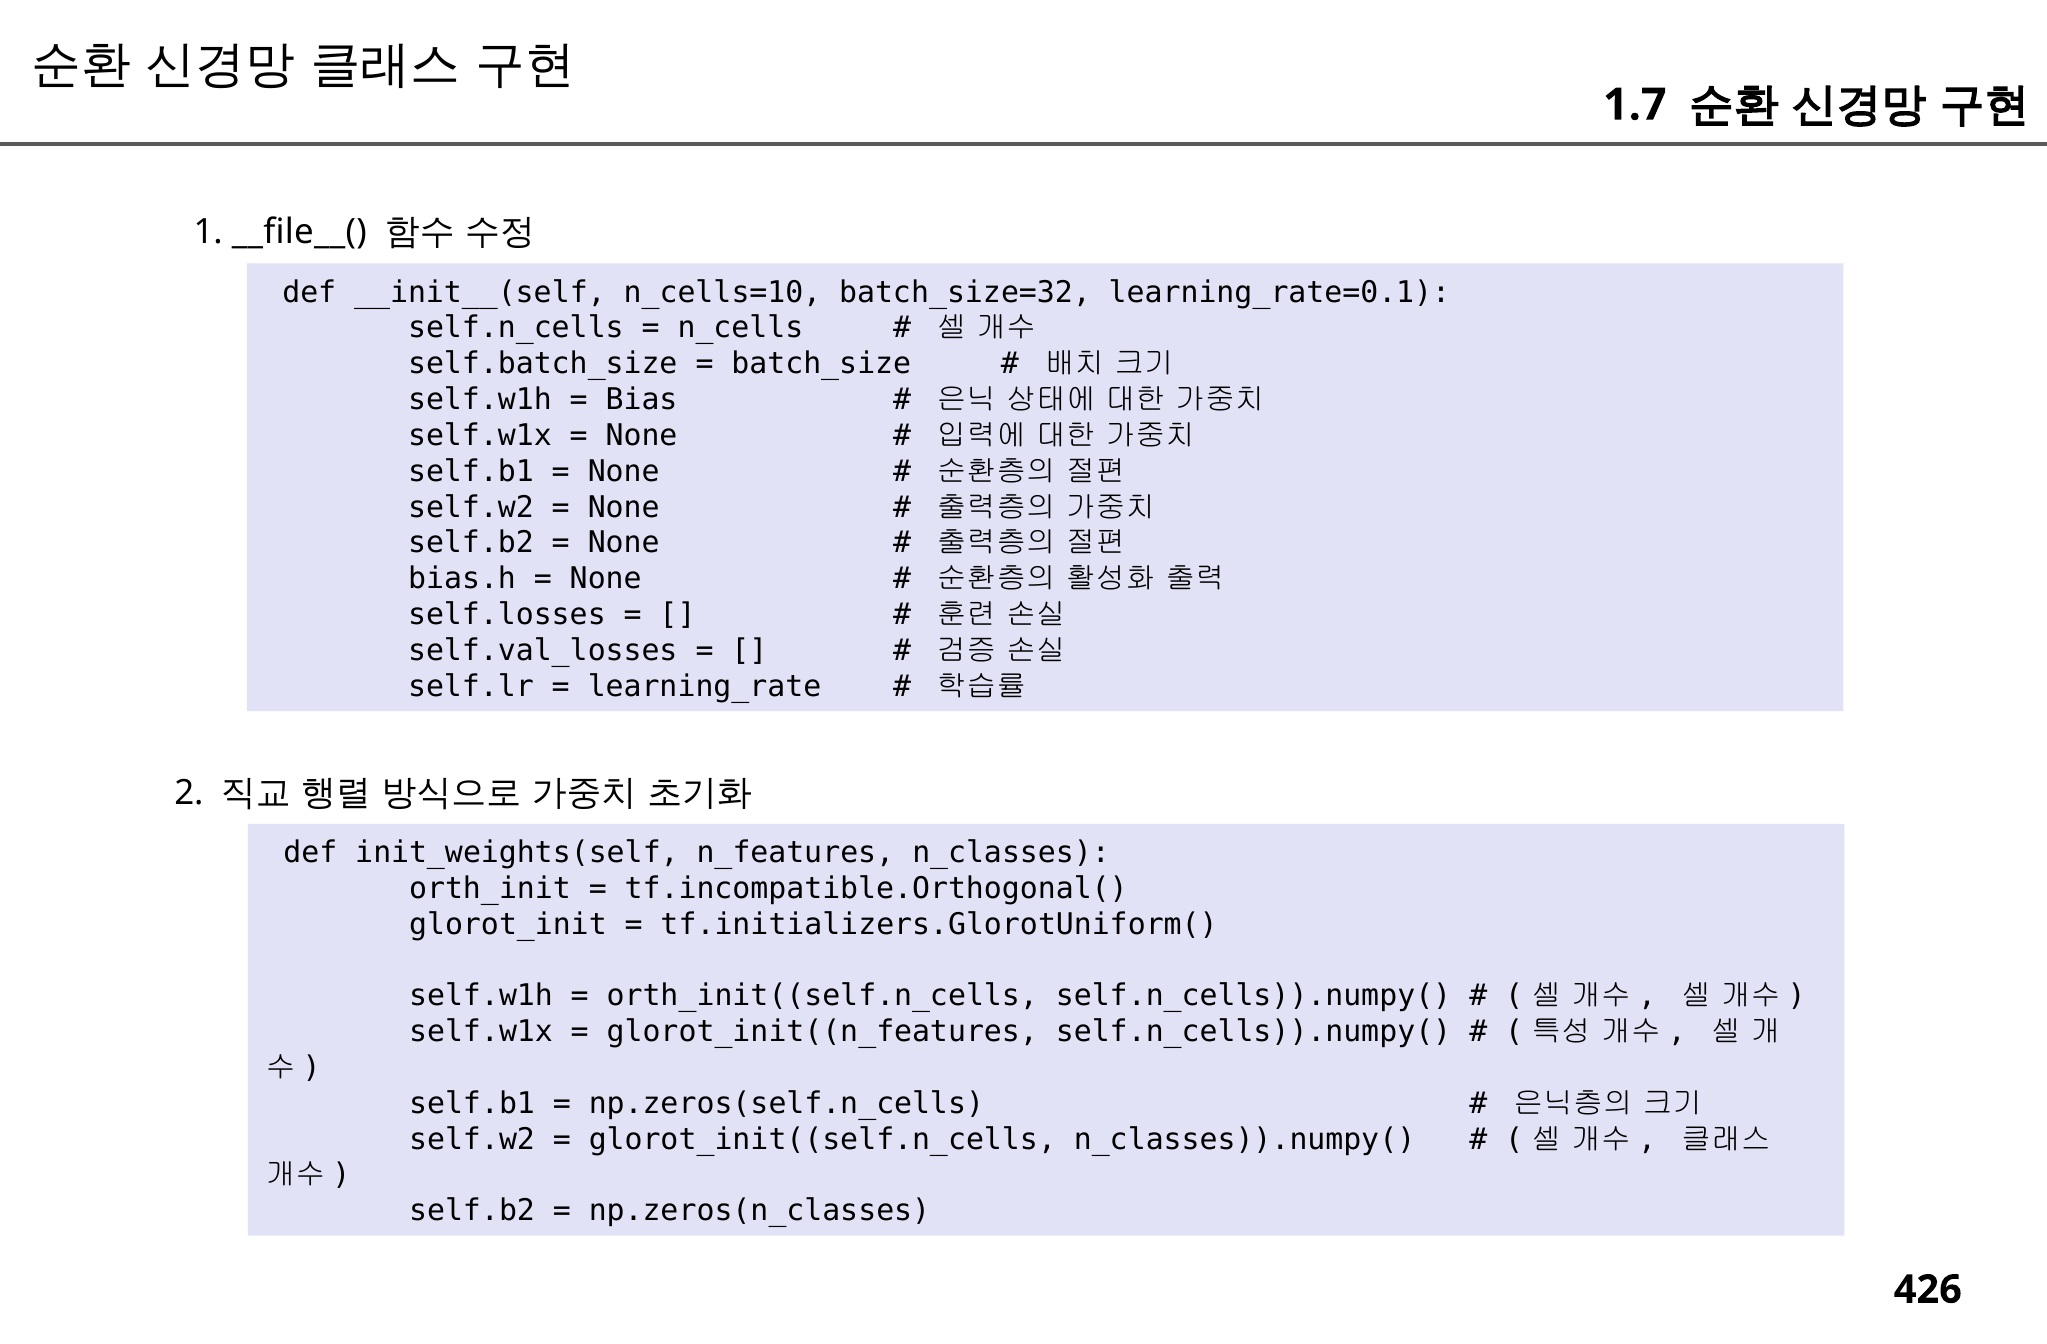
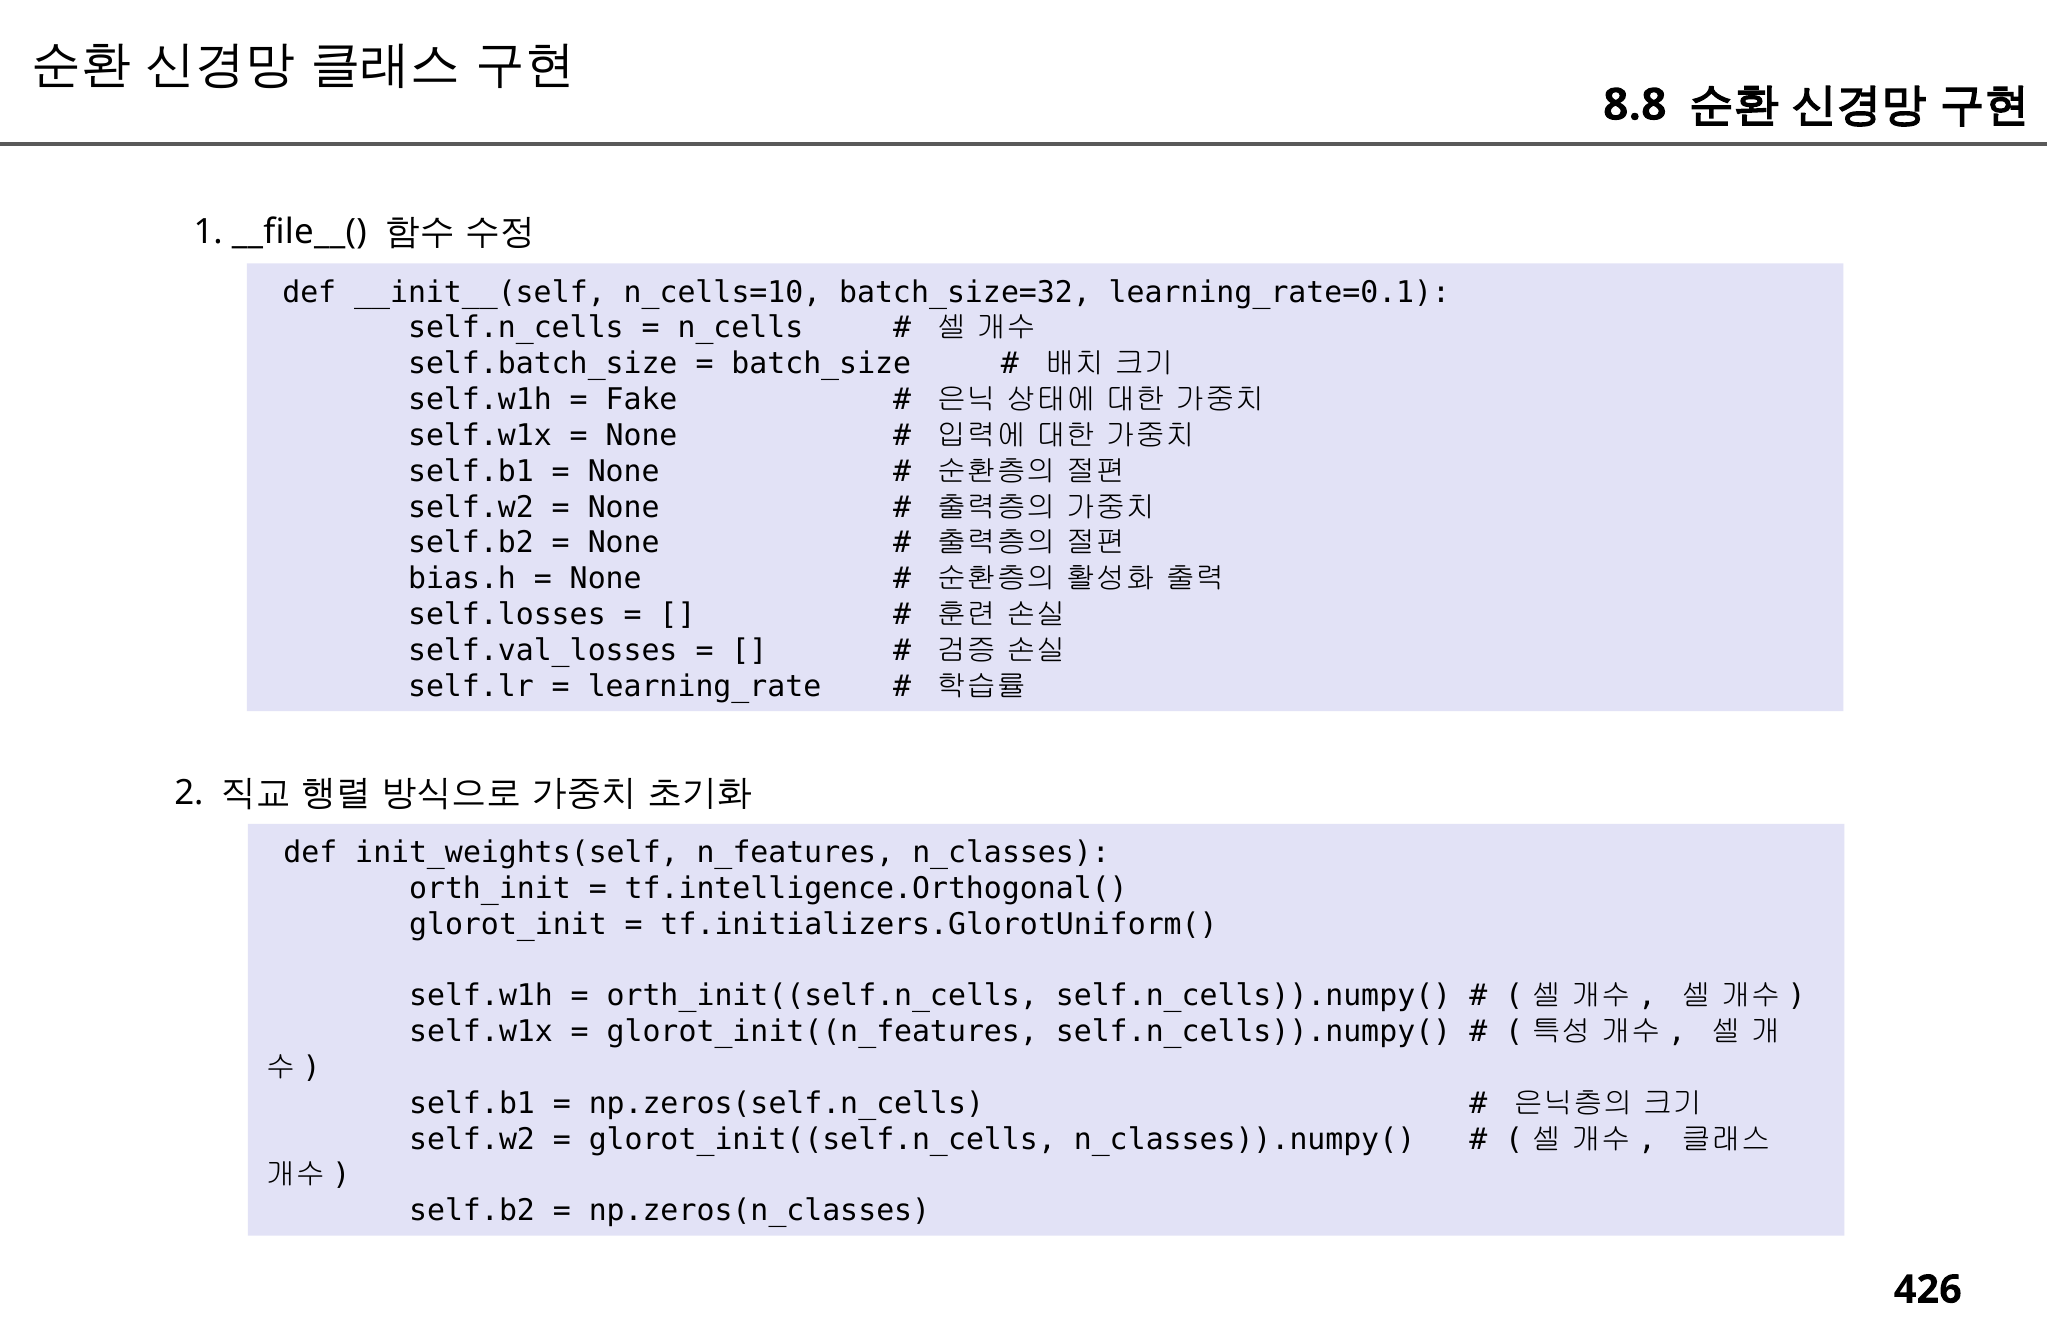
1.7: 1.7 -> 8.8
Bias: Bias -> Fake
tf.incompatible.Orthogonal(: tf.incompatible.Orthogonal( -> tf.intelligence.Orthogonal(
